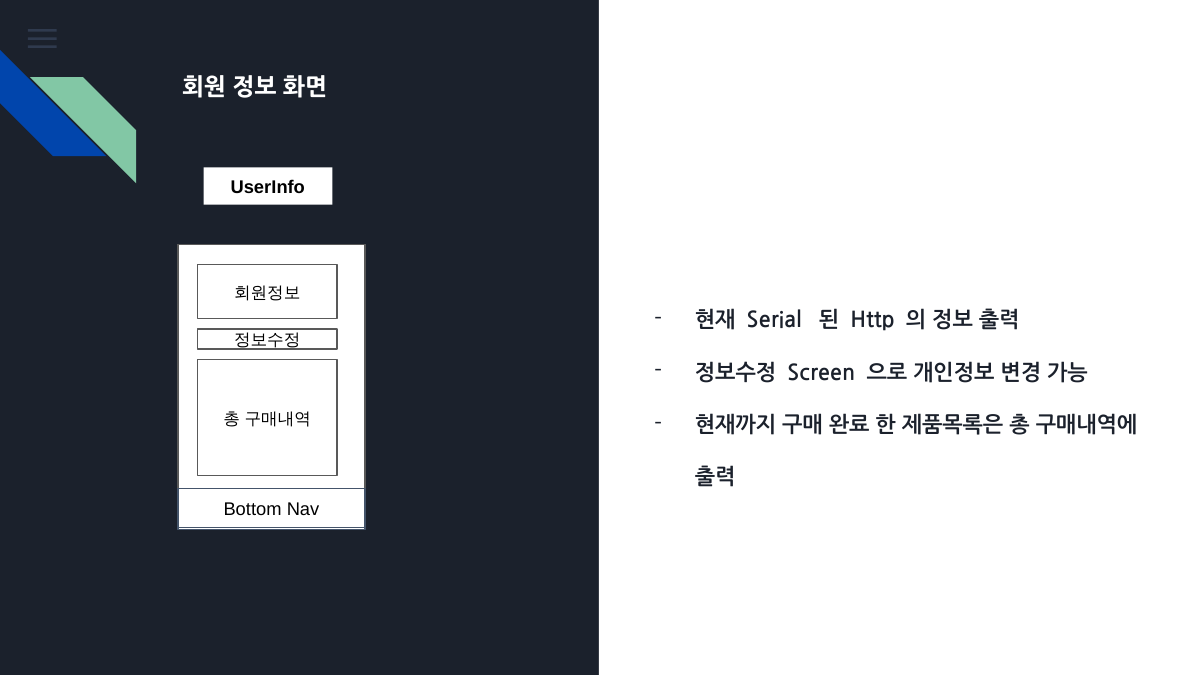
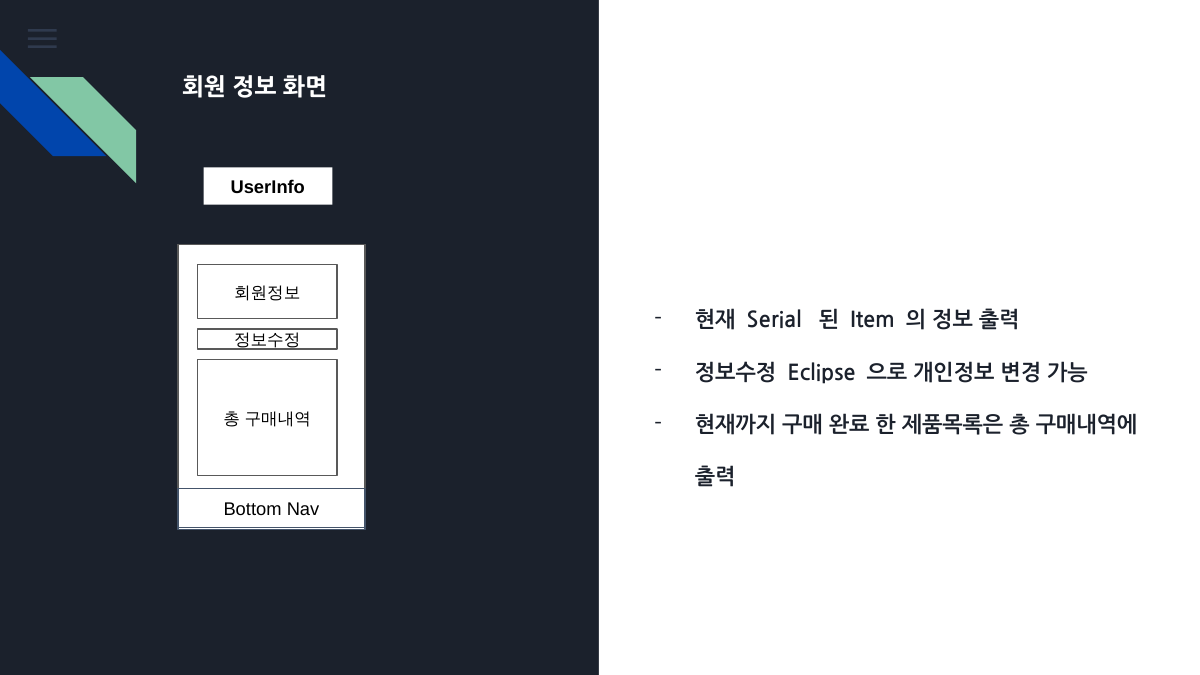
Http: Http -> Item
Screen: Screen -> Eclipse
